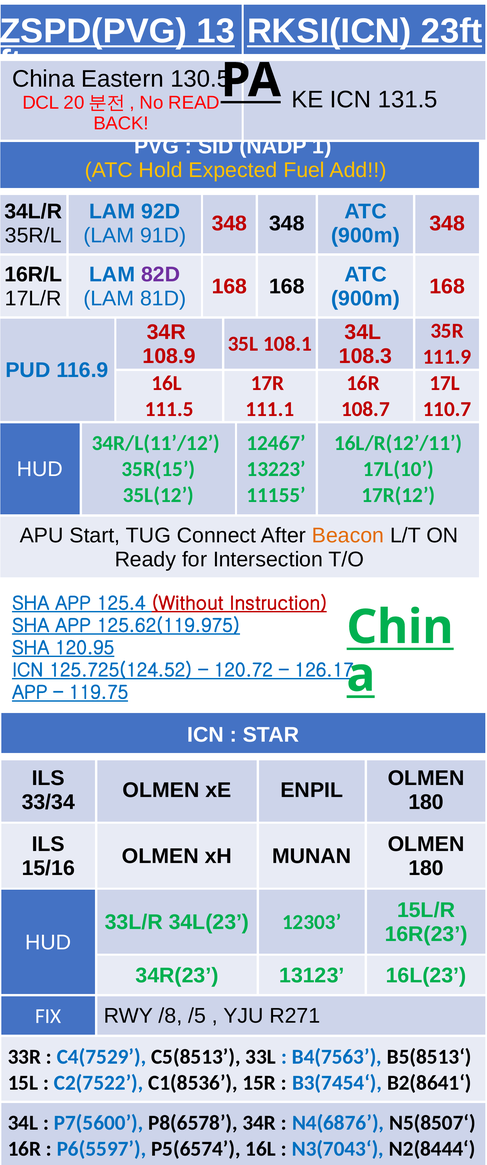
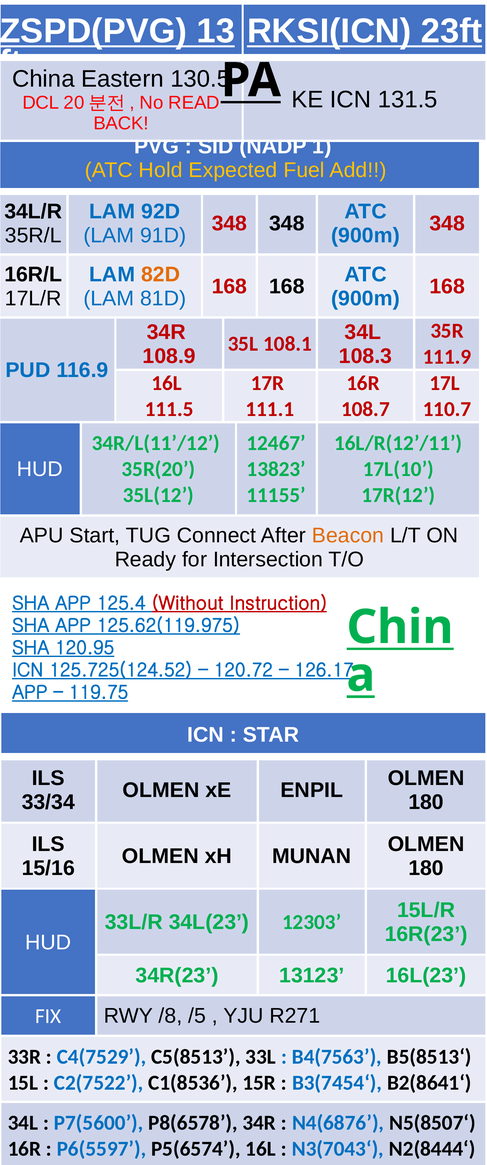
82D colour: purple -> orange
35R(15: 35R(15 -> 35R(20
13223: 13223 -> 13823
